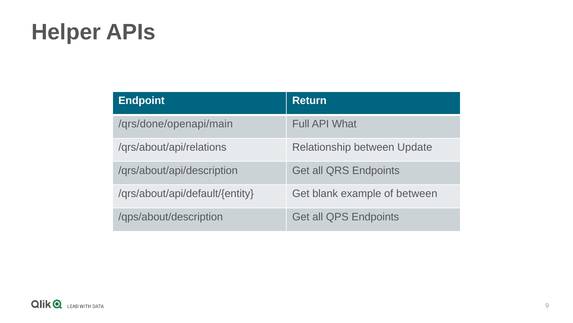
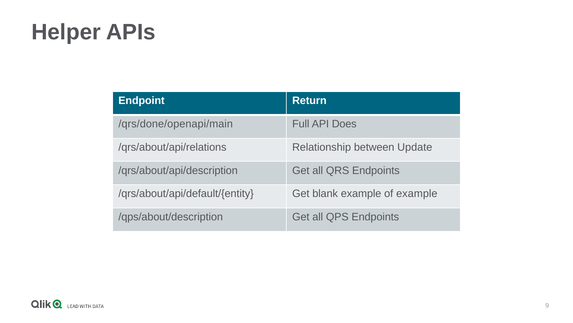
What: What -> Does
of between: between -> example
